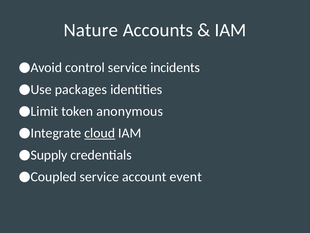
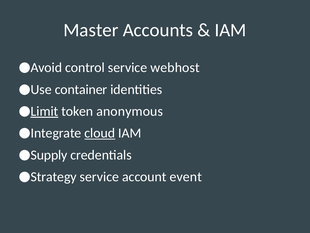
Nature: Nature -> Master
incidents: incidents -> webhost
packages: packages -> container
Limit underline: none -> present
Coupled: Coupled -> Strategy
